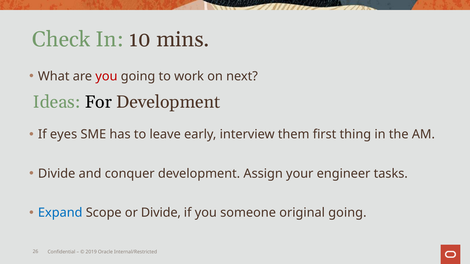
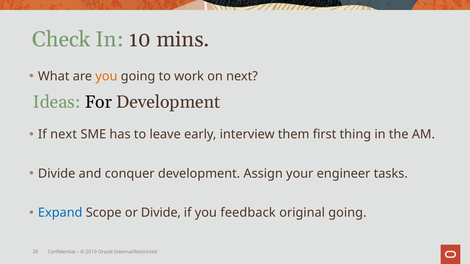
you at (106, 76) colour: red -> orange
If eyes: eyes -> next
someone: someone -> feedback
